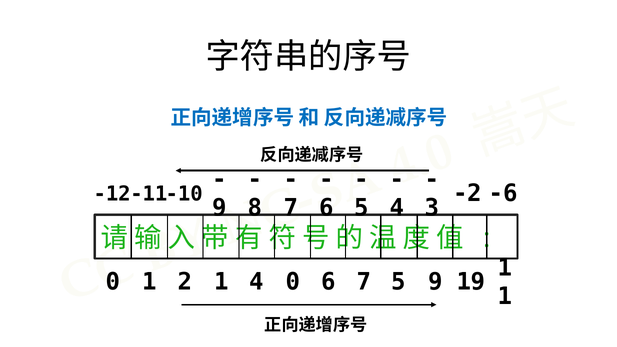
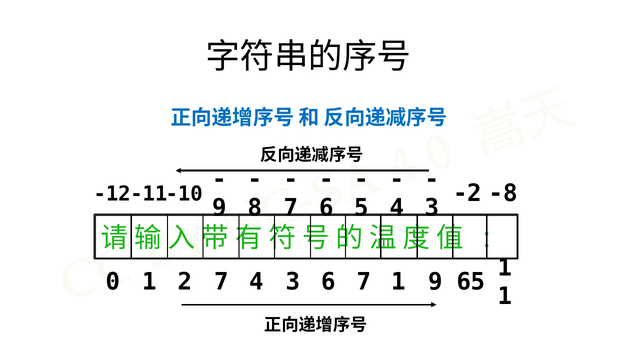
-6: -6 -> -8
1 at (221, 282): 1 -> 7
4 0: 0 -> 3
7 5: 5 -> 1
19: 19 -> 65
